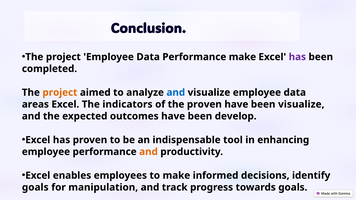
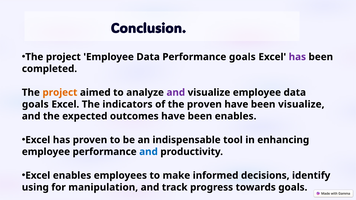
Performance make: make -> goals
and at (176, 93) colour: blue -> purple
areas at (35, 104): areas -> goals
been develop: develop -> enables
and at (149, 152) colour: orange -> blue
goals at (35, 188): goals -> using
